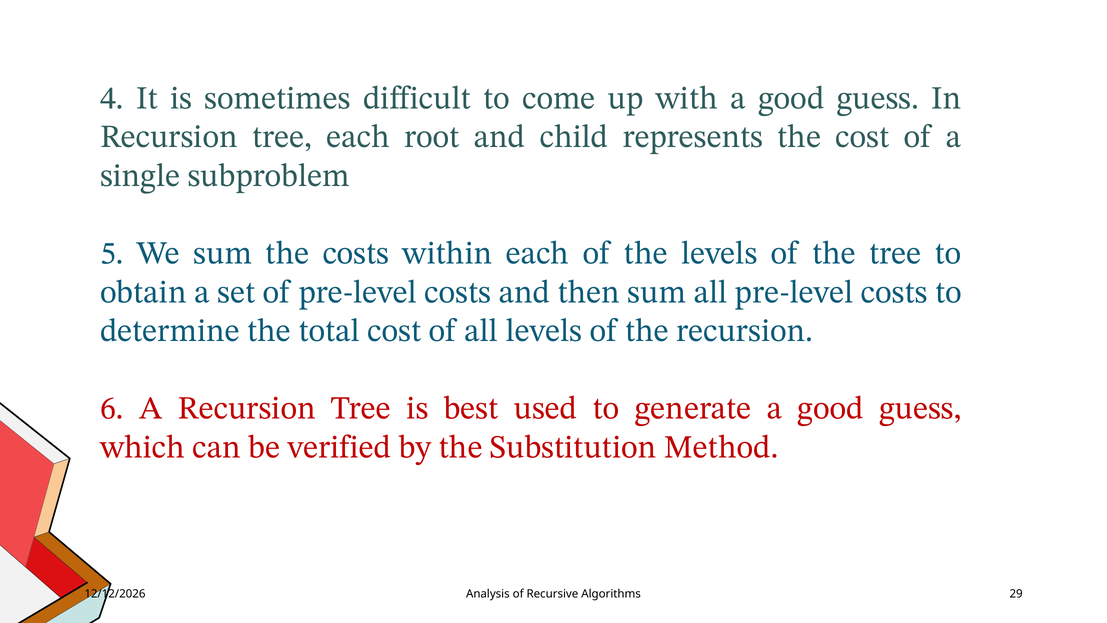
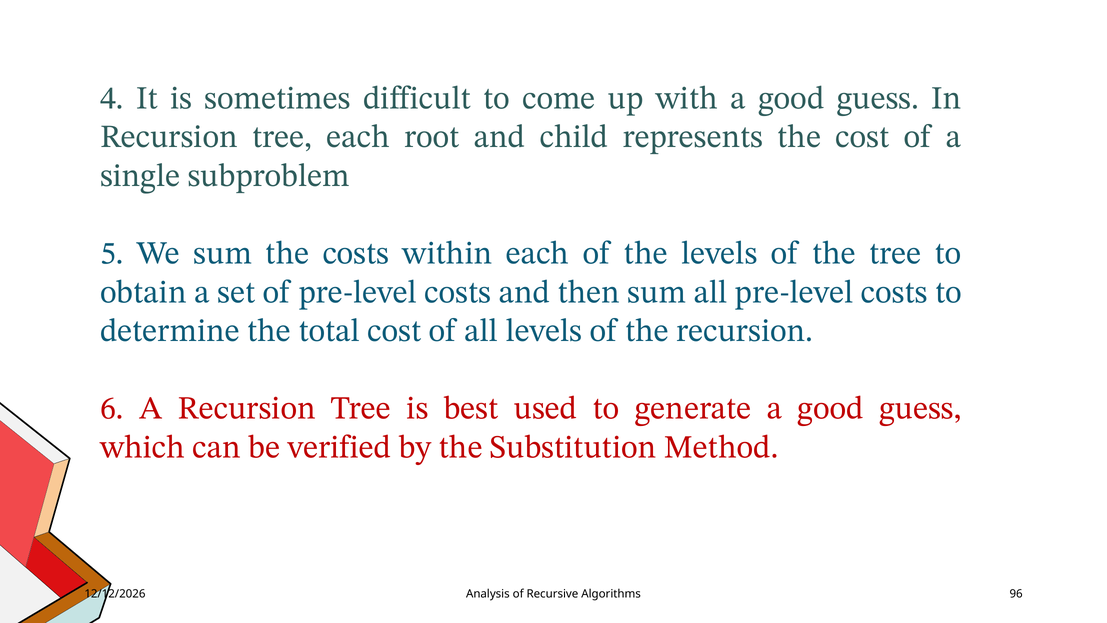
29: 29 -> 96
